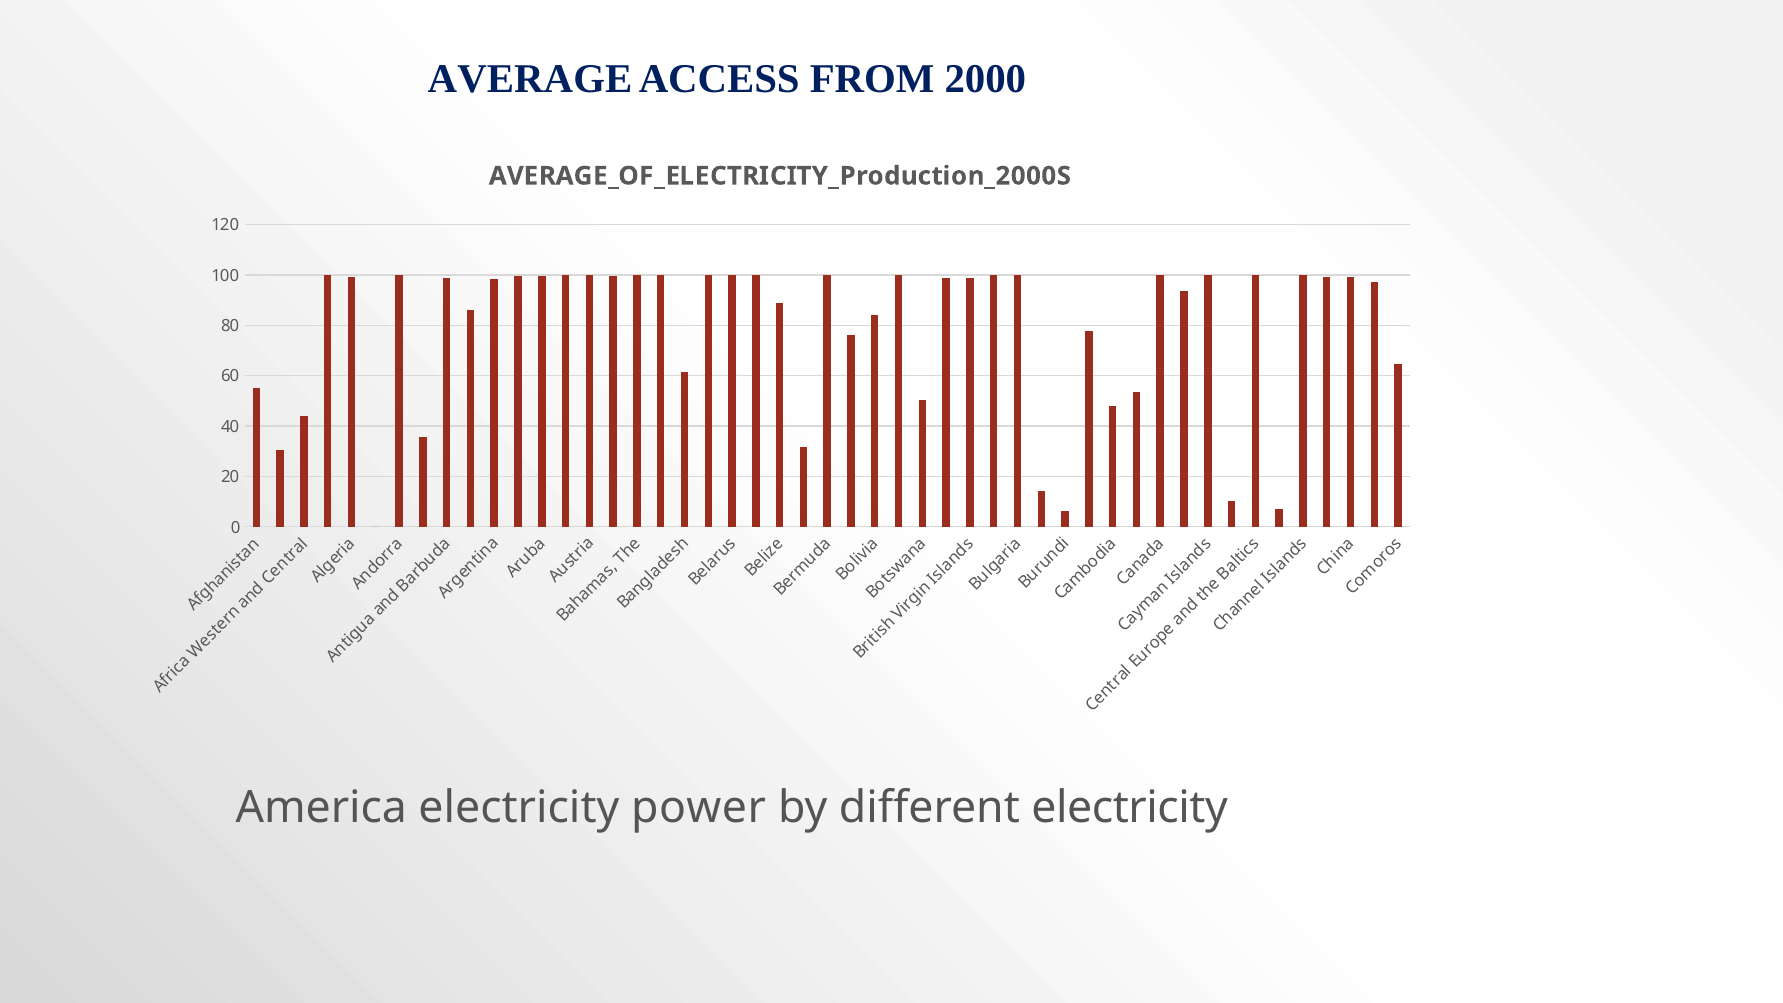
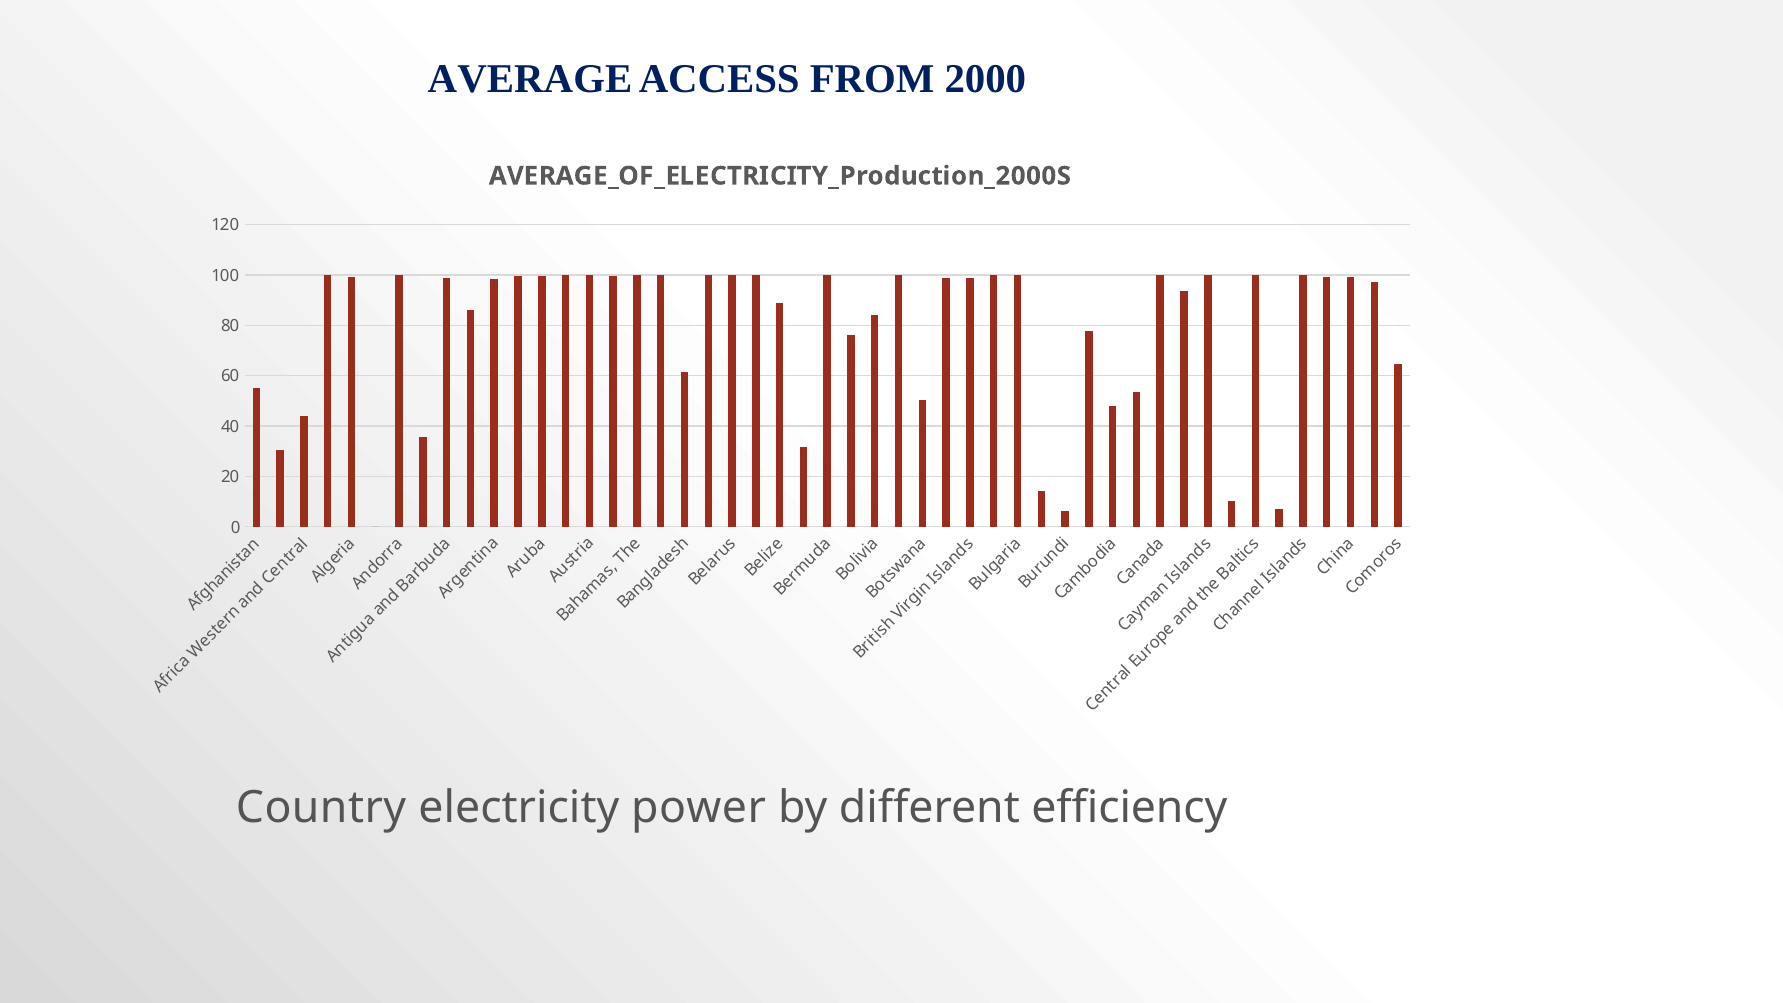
America: America -> Country
different electricity: electricity -> efficiency
